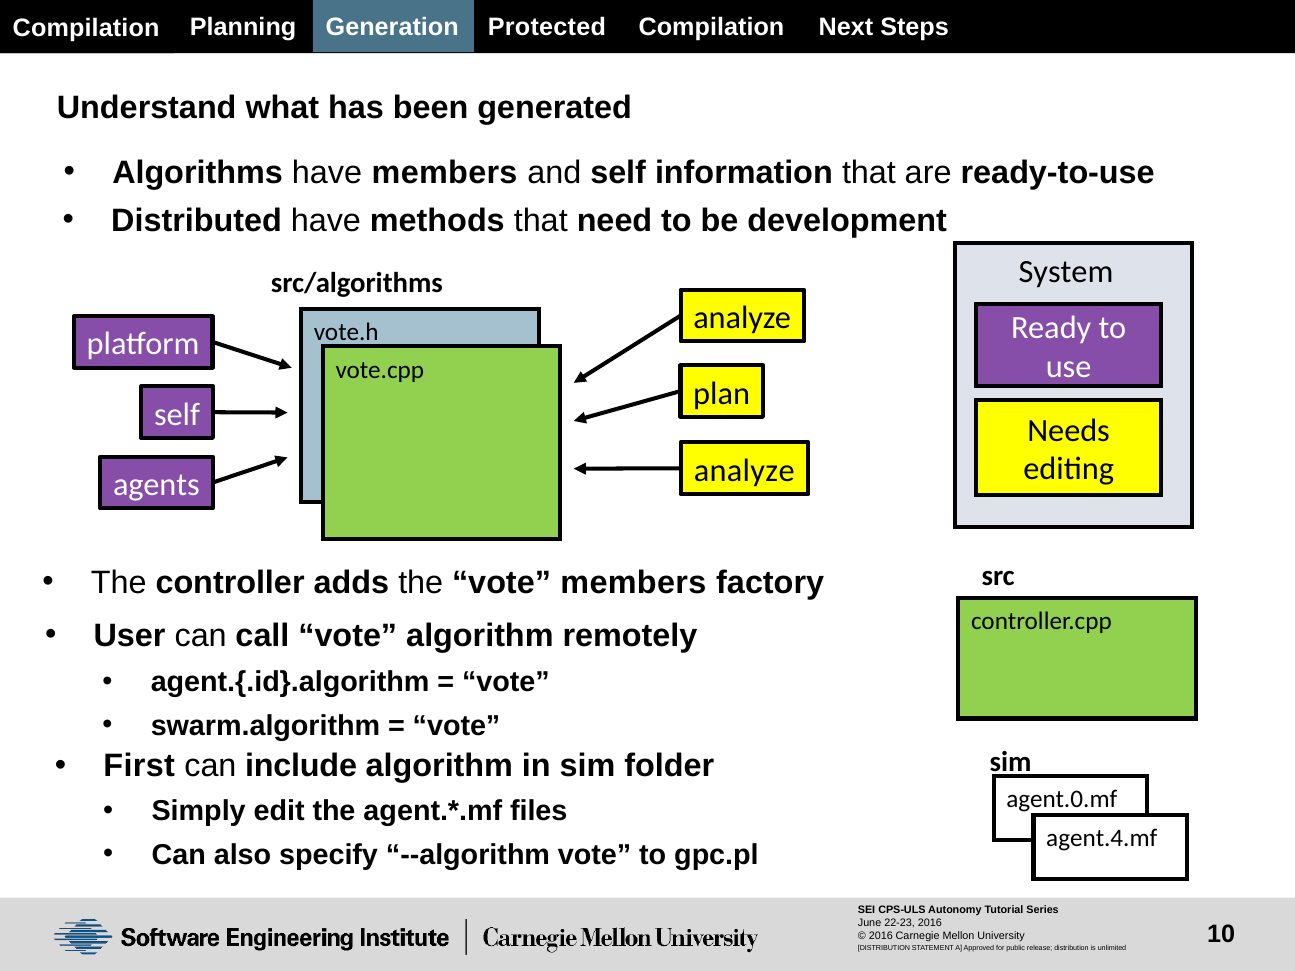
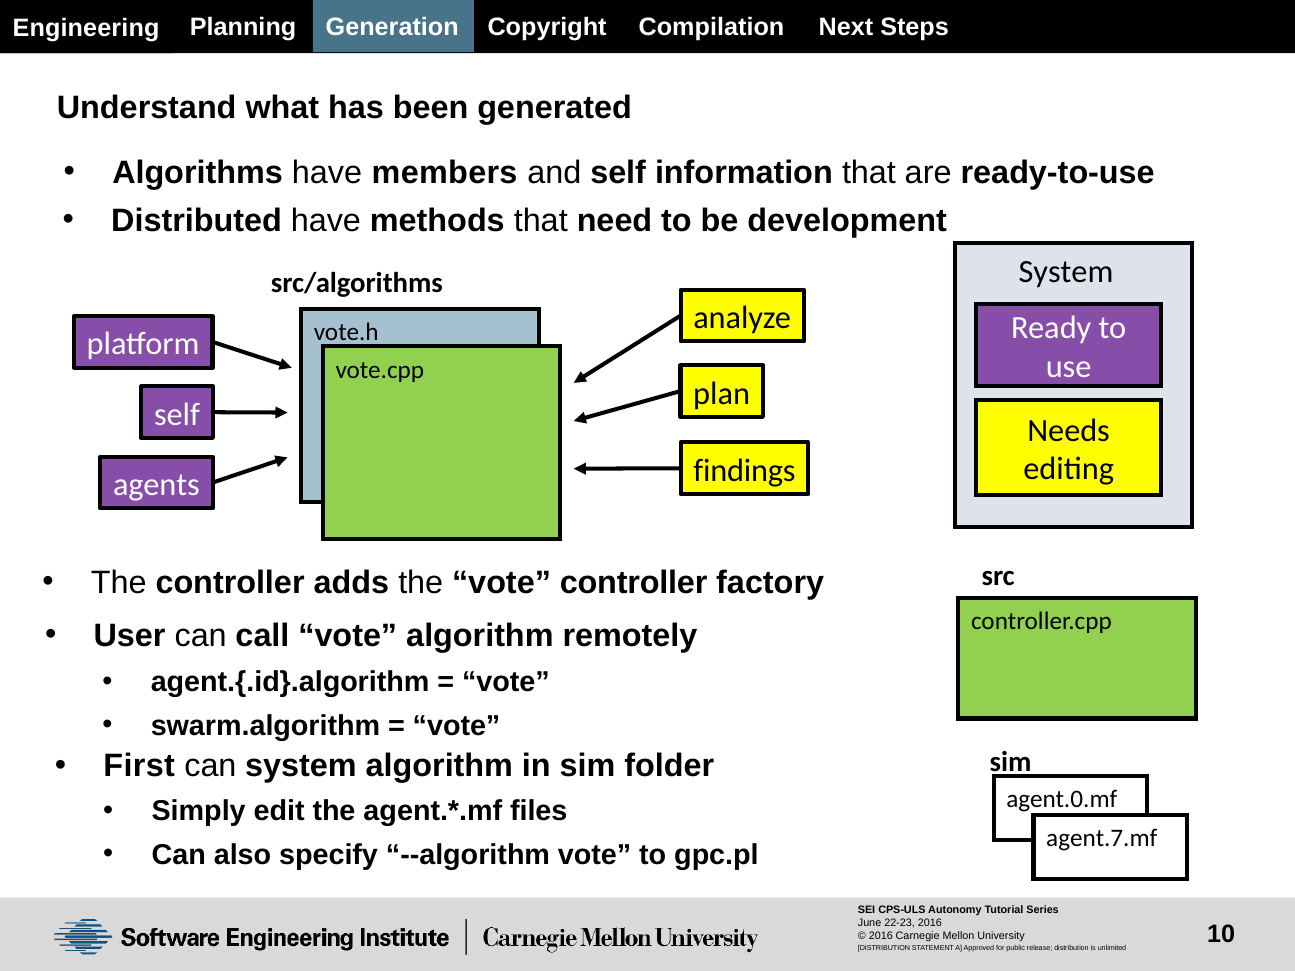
Protected: Protected -> Copyright
Compilation at (86, 28): Compilation -> Engineering
analyze at (744, 471): analyze -> findings
vote members: members -> controller
can include: include -> system
agent.4.mf: agent.4.mf -> agent.7.mf
